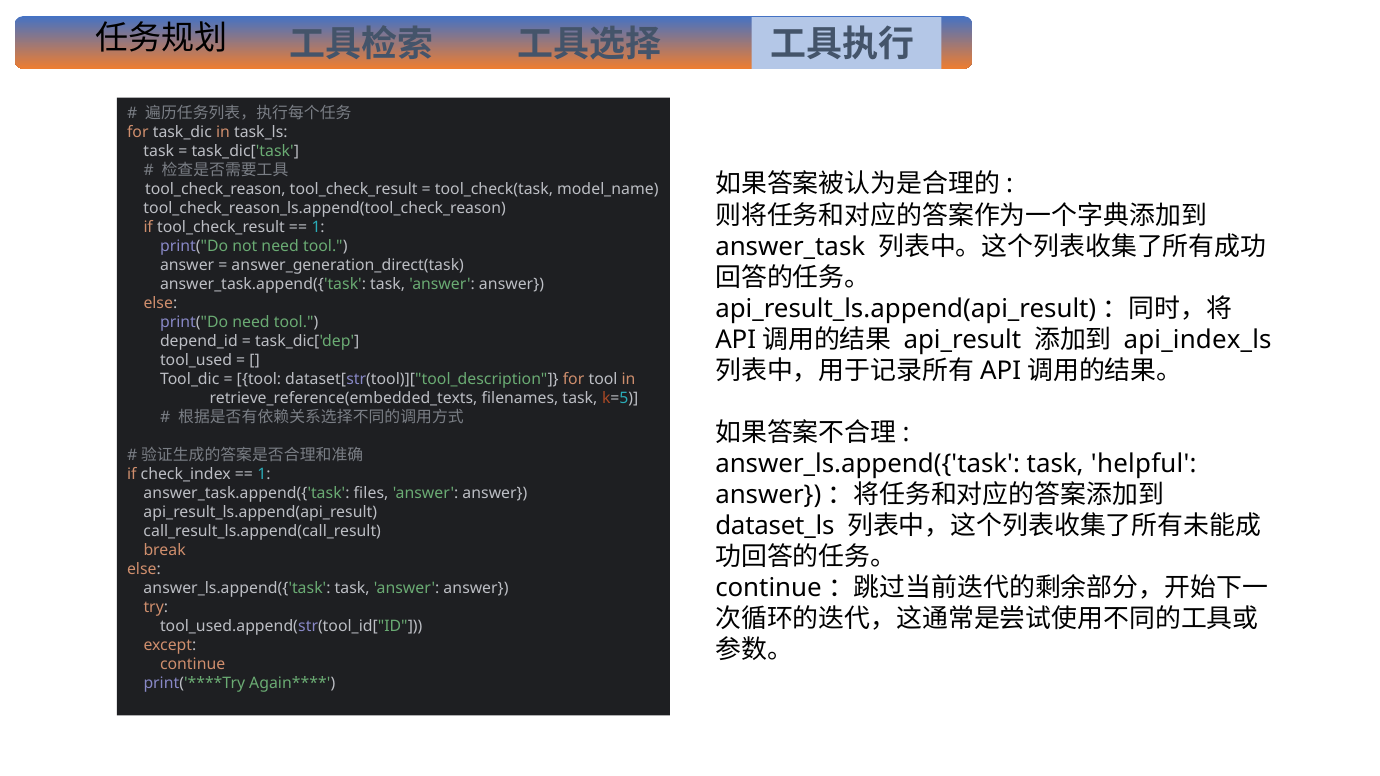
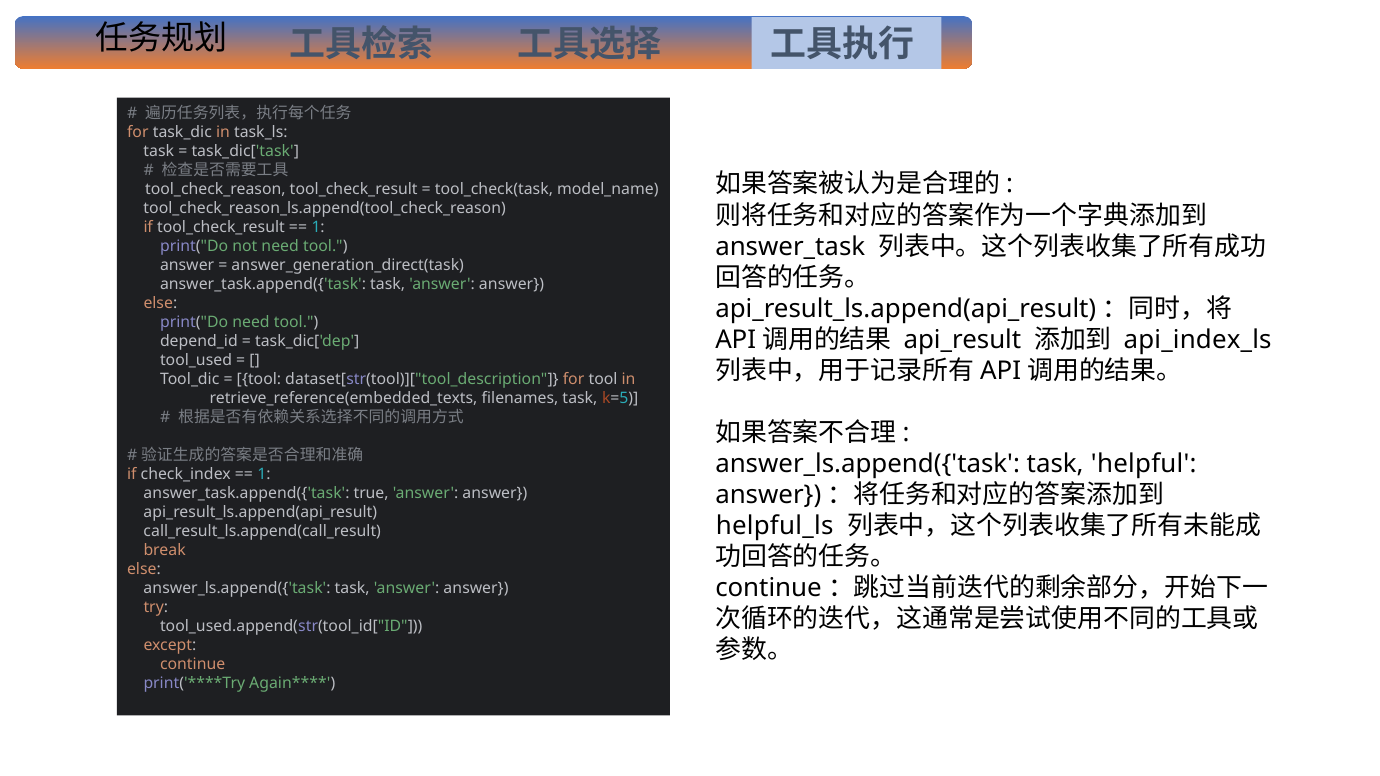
files: files -> true
dataset_ls: dataset_ls -> helpful_ls
